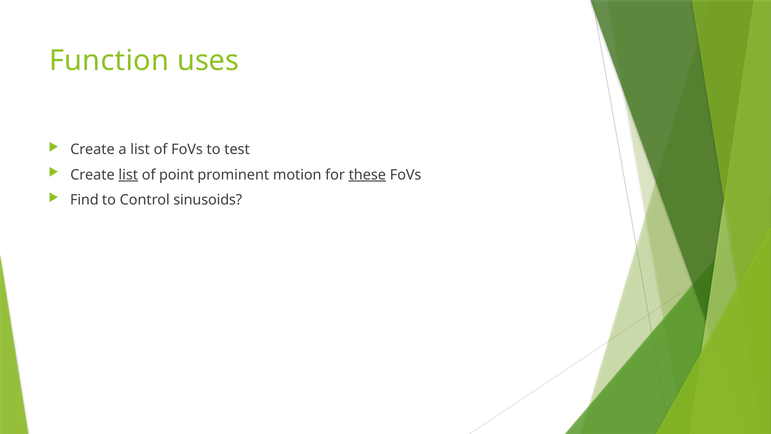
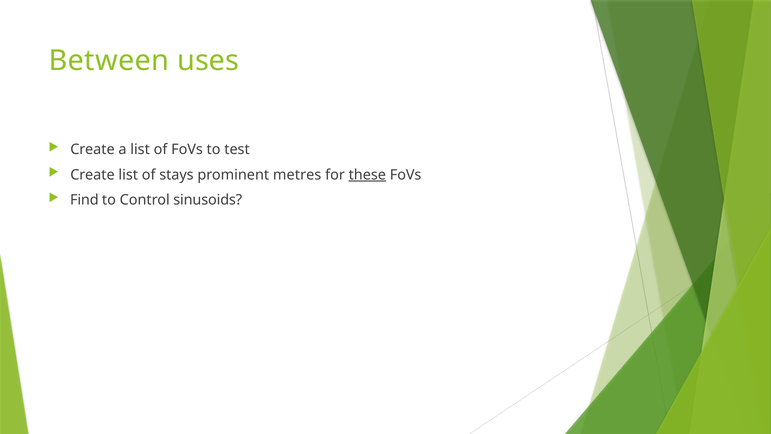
Function: Function -> Between
list at (128, 175) underline: present -> none
point: point -> stays
motion: motion -> metres
